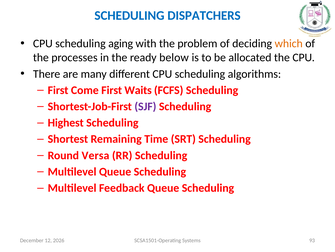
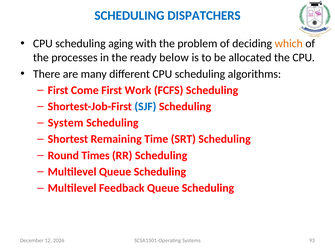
Waits: Waits -> Work
SJF colour: purple -> blue
Highest: Highest -> System
Versa: Versa -> Times
